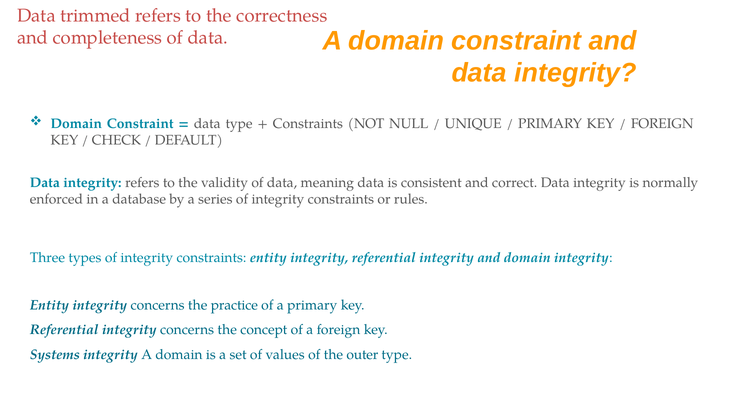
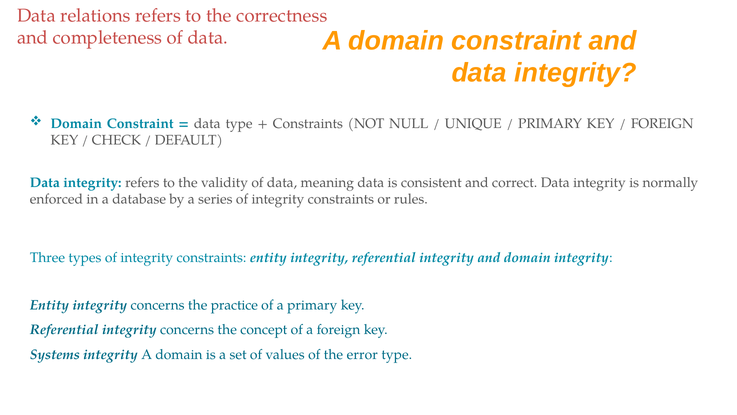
trimmed: trimmed -> relations
outer: outer -> error
